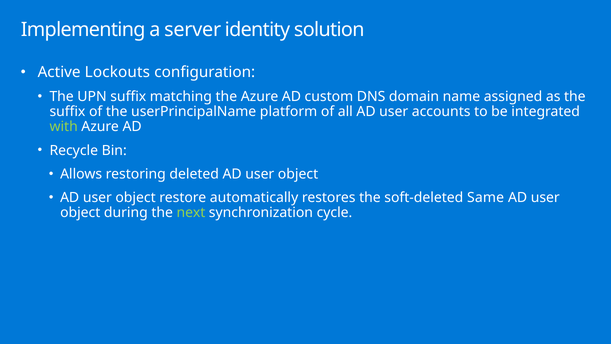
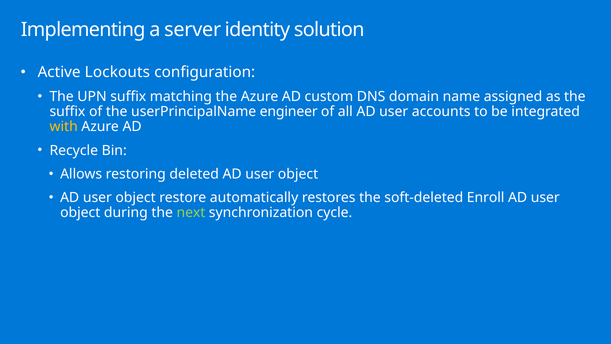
platform: platform -> engineer
with colour: light green -> yellow
Same: Same -> Enroll
